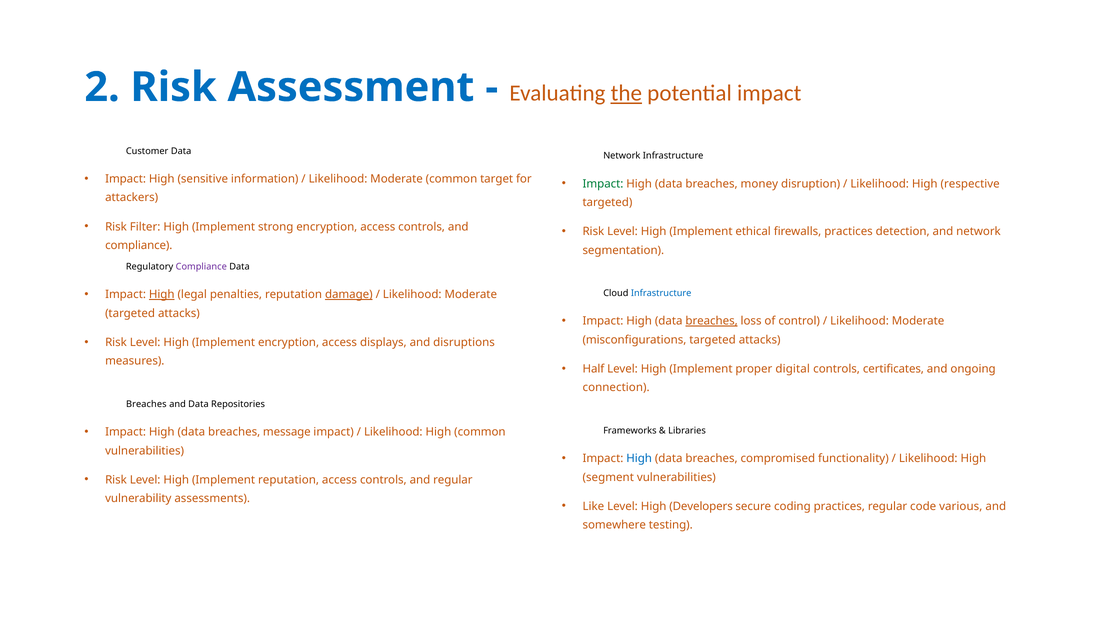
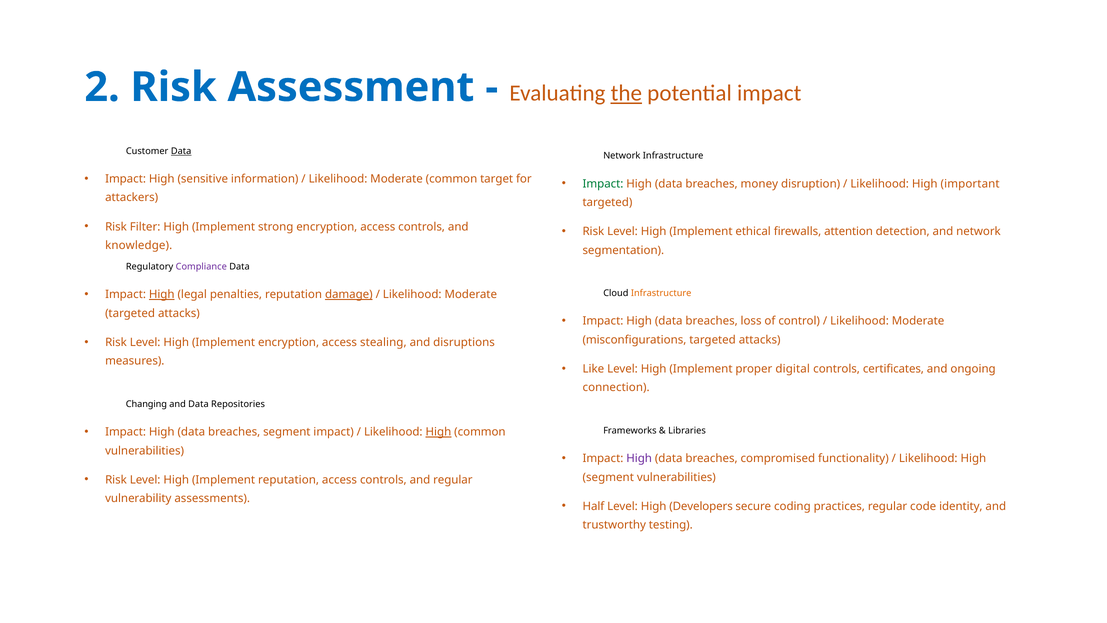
Data at (181, 151) underline: none -> present
respective: respective -> important
firewalls practices: practices -> attention
compliance at (139, 245): compliance -> knowledge
Infrastructure at (661, 293) colour: blue -> orange
breaches at (712, 321) underline: present -> none
displays: displays -> stealing
Half: Half -> Like
Breaches at (146, 404): Breaches -> Changing
breaches message: message -> segment
High at (438, 432) underline: none -> present
High at (639, 458) colour: blue -> purple
Like: Like -> Half
various: various -> identity
somewhere: somewhere -> trustworthy
